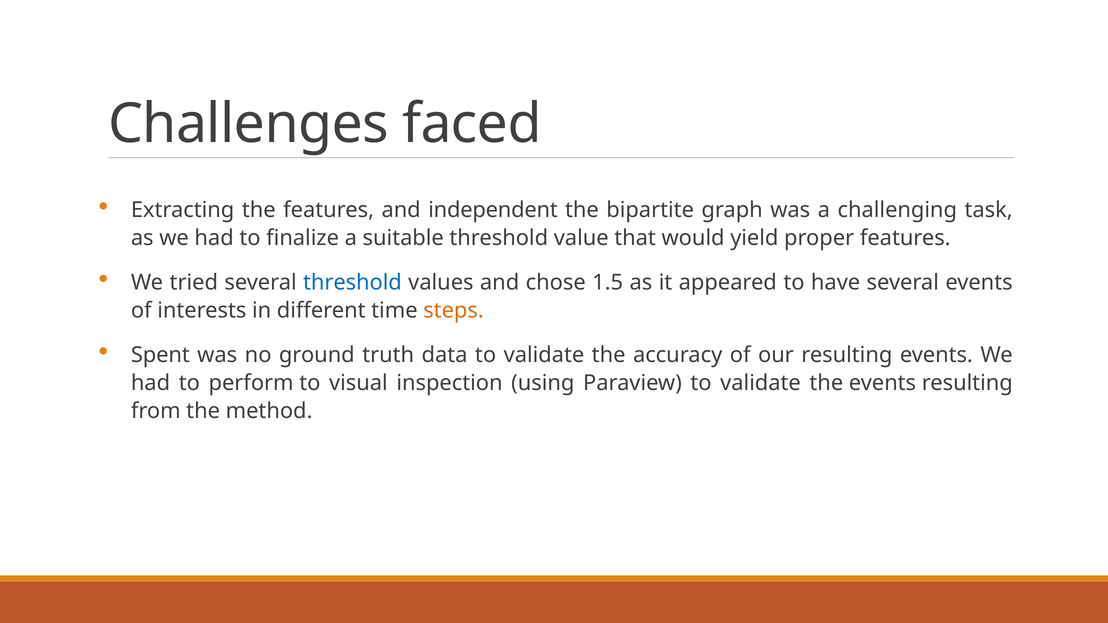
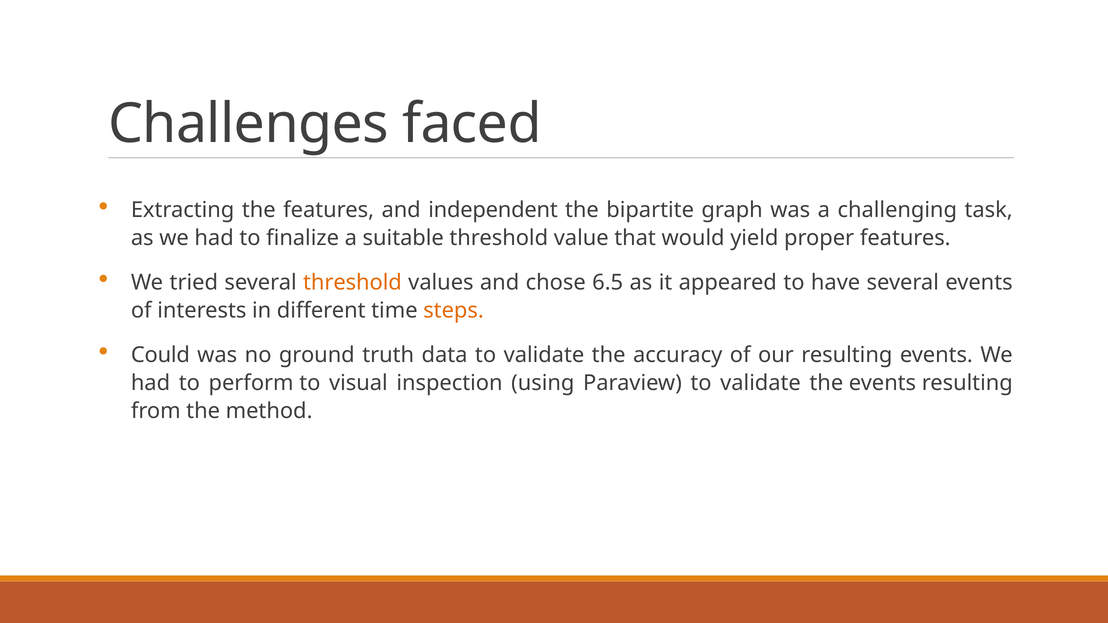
threshold at (352, 283) colour: blue -> orange
1.5: 1.5 -> 6.5
Spent: Spent -> Could
